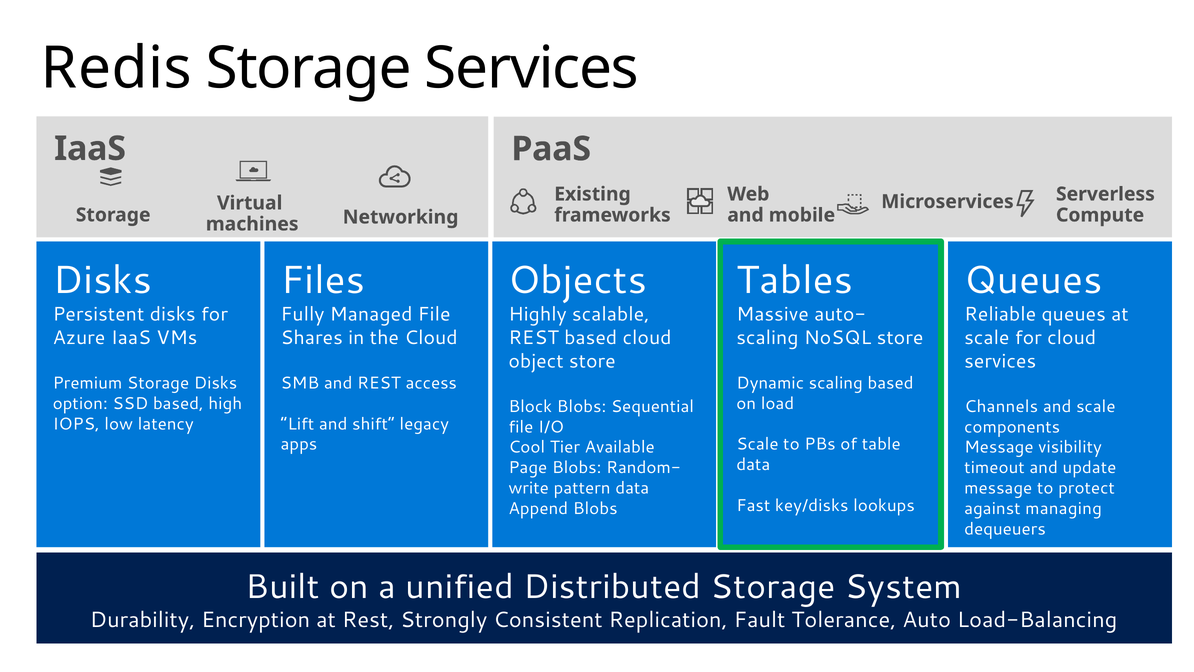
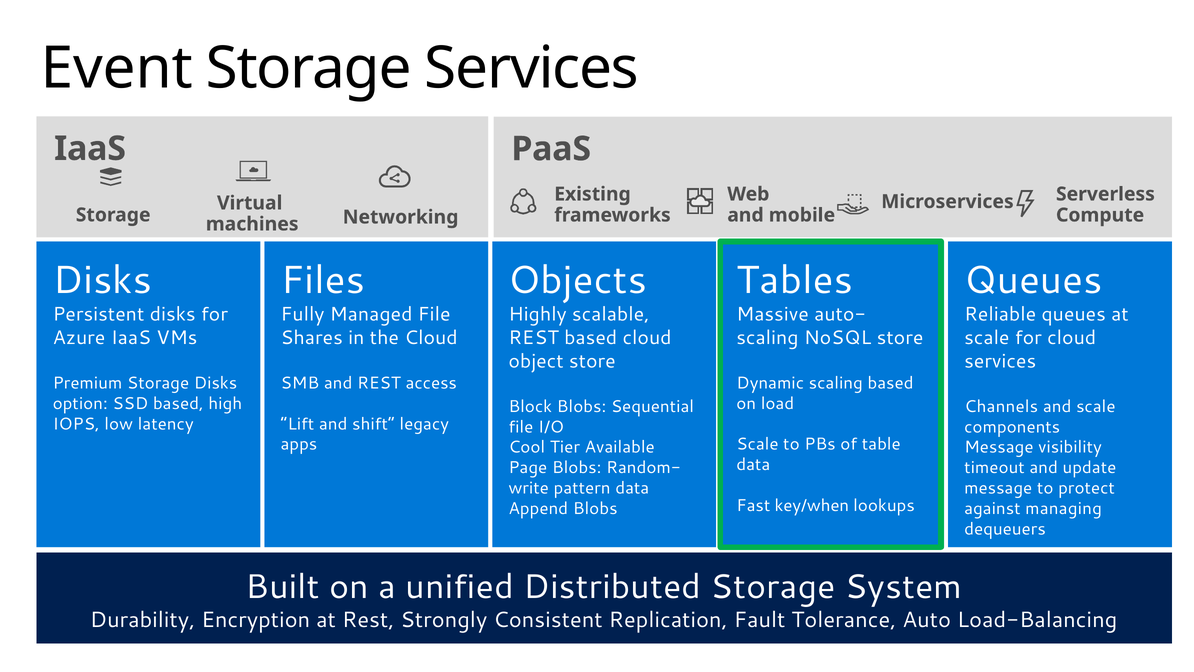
Redis: Redis -> Event
key/disks: key/disks -> key/when
